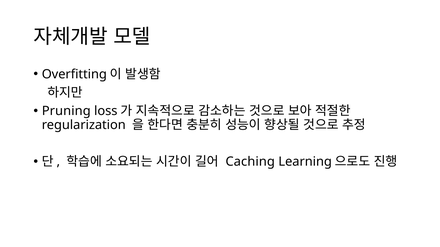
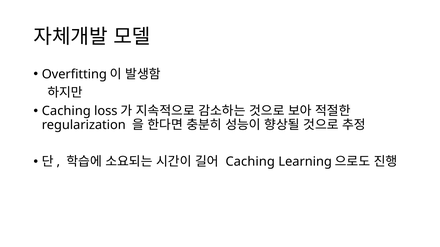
Pruning at (66, 111): Pruning -> Caching
